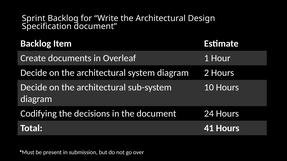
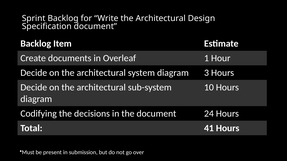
2: 2 -> 3
